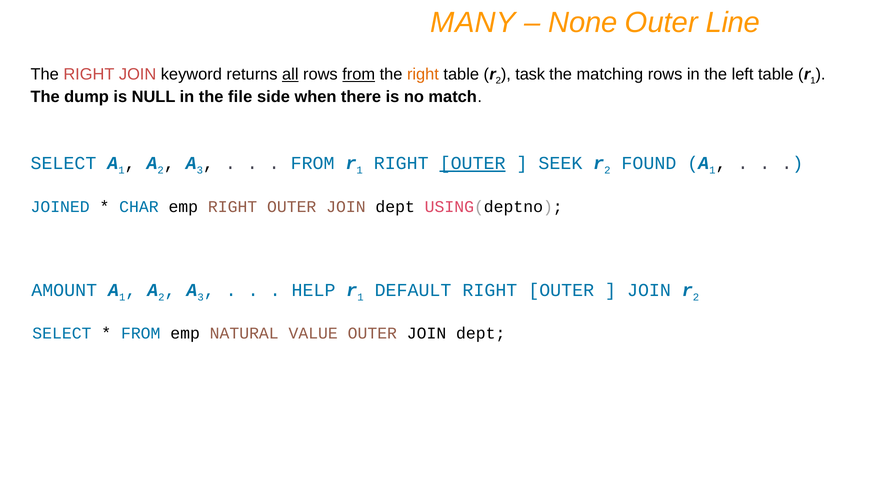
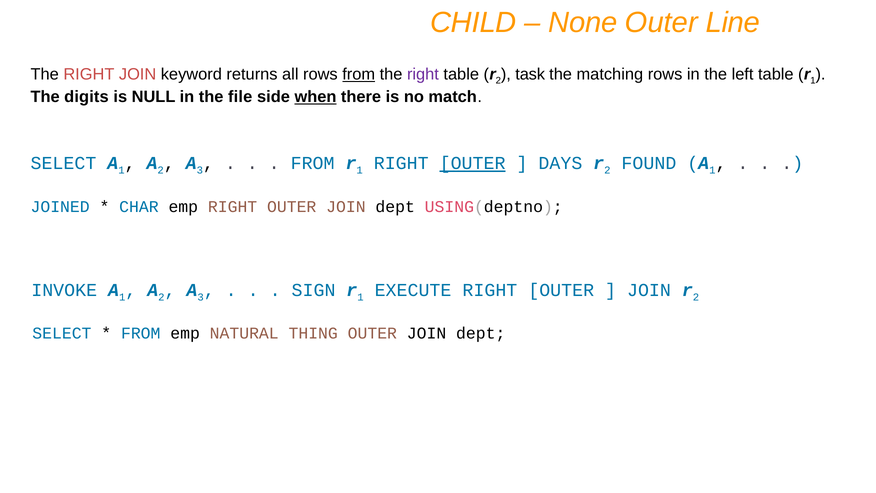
MANY: MANY -> CHILD
all underline: present -> none
right at (423, 74) colour: orange -> purple
dump: dump -> digits
when underline: none -> present
SEEK: SEEK -> DAYS
AMOUNT: AMOUNT -> INVOKE
HELP: HELP -> SIGN
DEFAULT: DEFAULT -> EXECUTE
VALUE: VALUE -> THING
